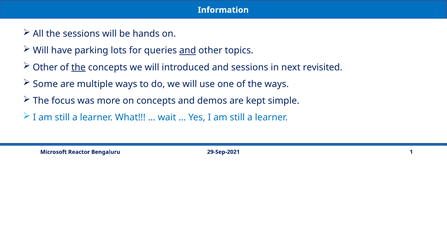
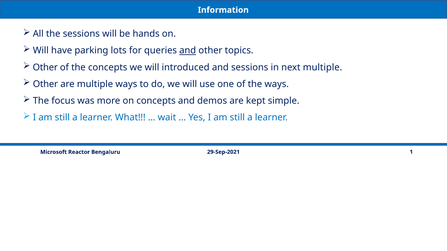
the at (78, 67) underline: present -> none
next revisited: revisited -> multiple
Some at (45, 84): Some -> Other
